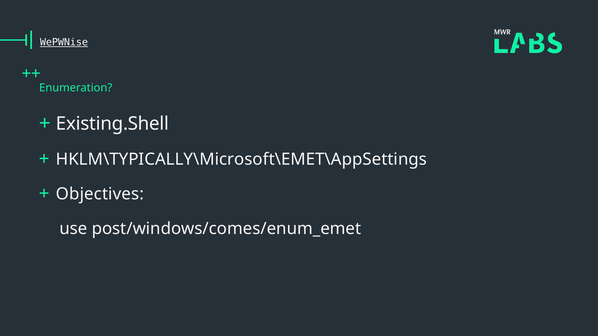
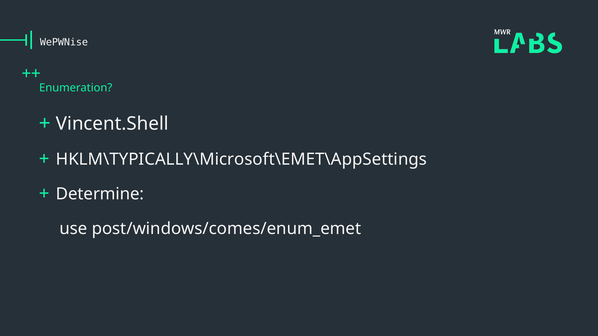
WePWNise underline: present -> none
Existing.Shell: Existing.Shell -> Vincent.Shell
Objectives: Objectives -> Determine
